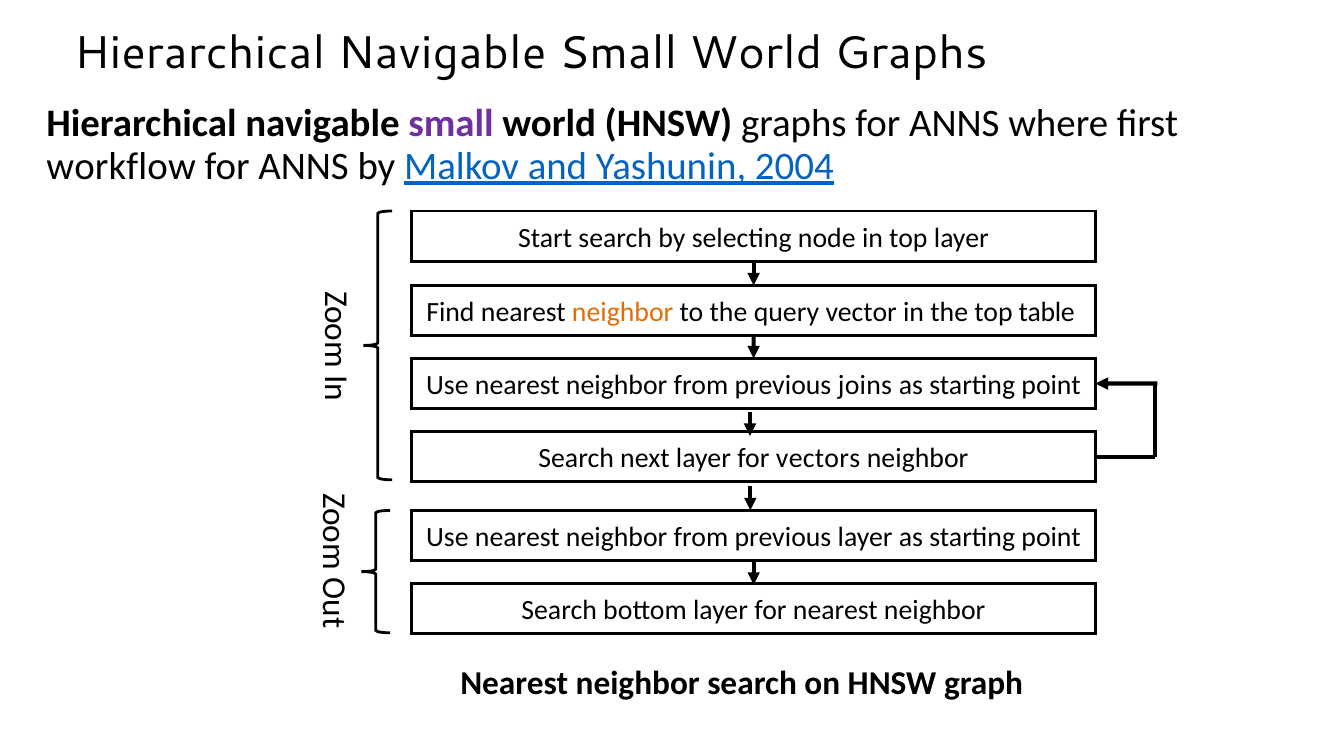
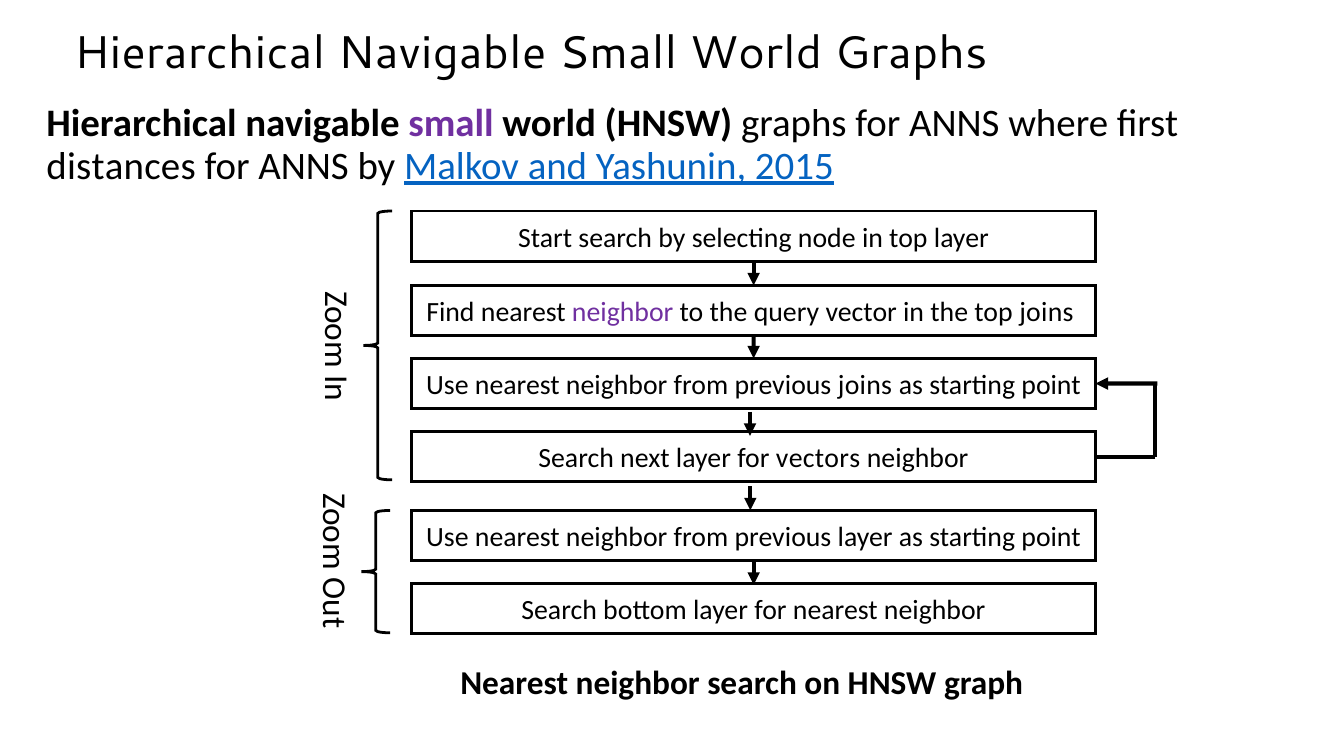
workflow: workflow -> distances
2004: 2004 -> 2015
neighbor at (623, 312) colour: orange -> purple
top table: table -> joins
